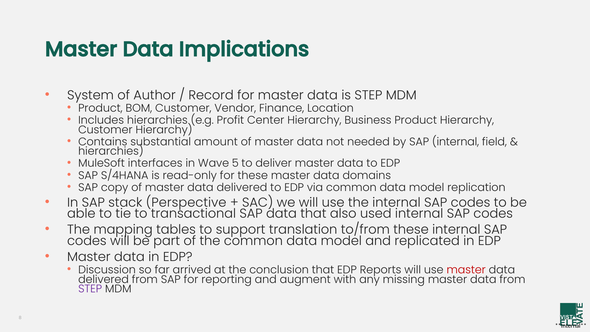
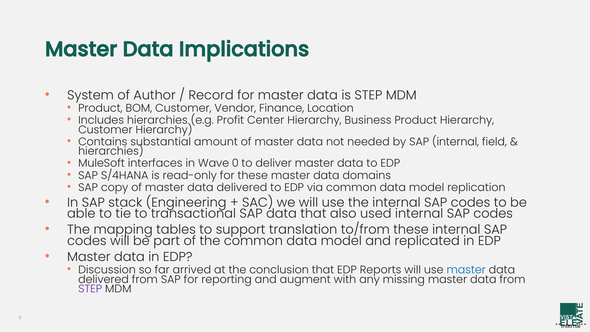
5: 5 -> 0
Perspective: Perspective -> Engineering
master at (466, 270) colour: red -> blue
